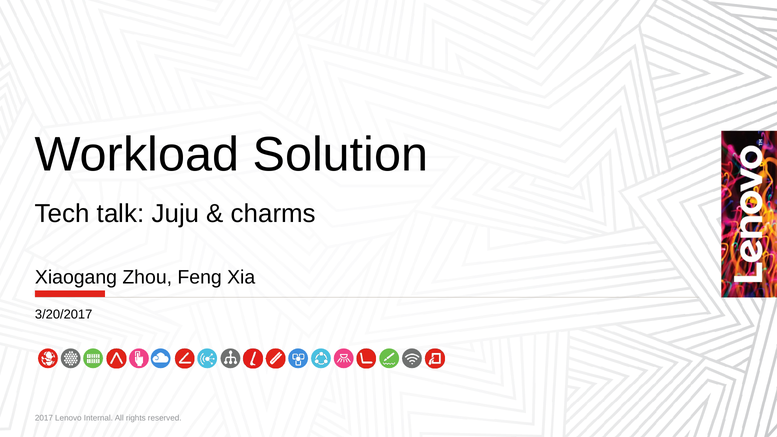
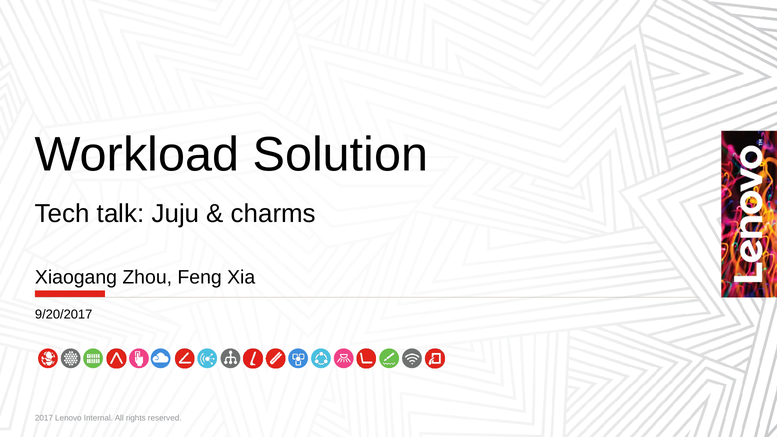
3/20/2017: 3/20/2017 -> 9/20/2017
